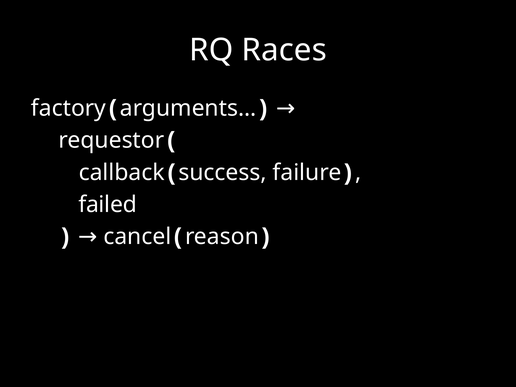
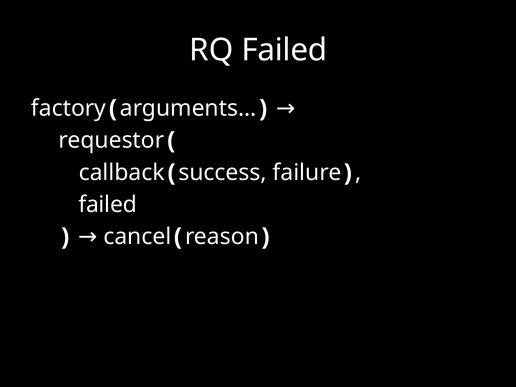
RQ Races: Races -> Failed
